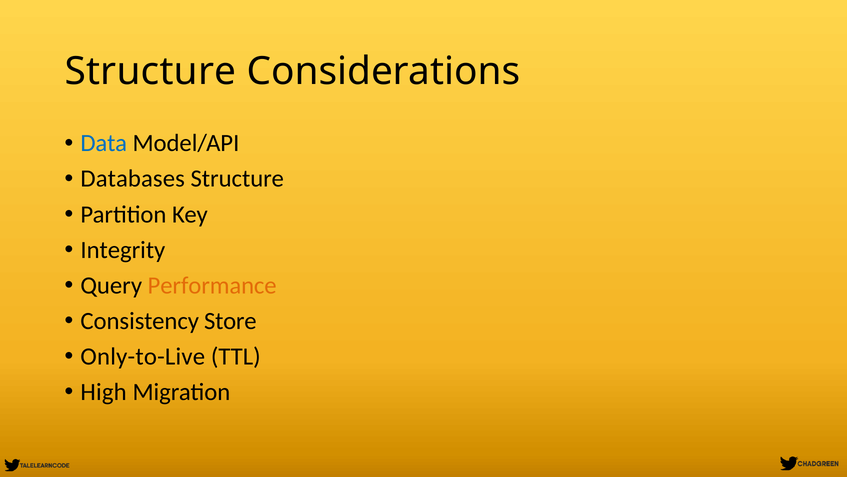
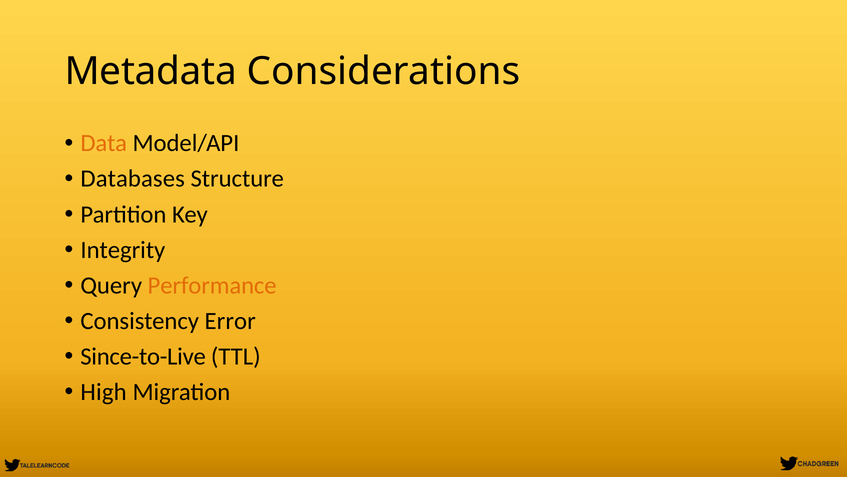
Structure at (150, 71): Structure -> Metadata
Data colour: blue -> orange
Store: Store -> Error
Only-to-Live: Only-to-Live -> Since-to-Live
